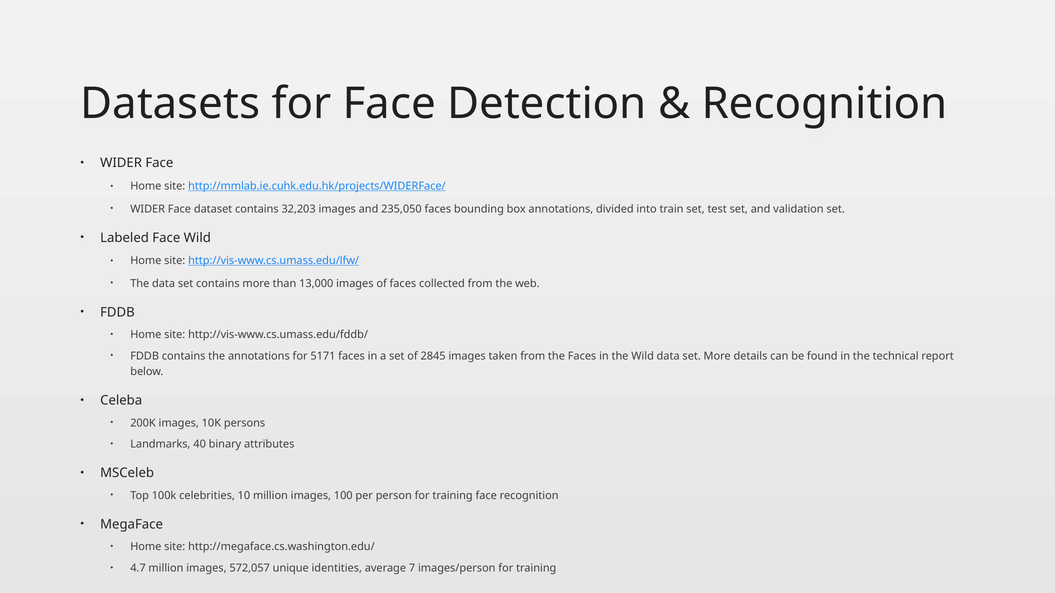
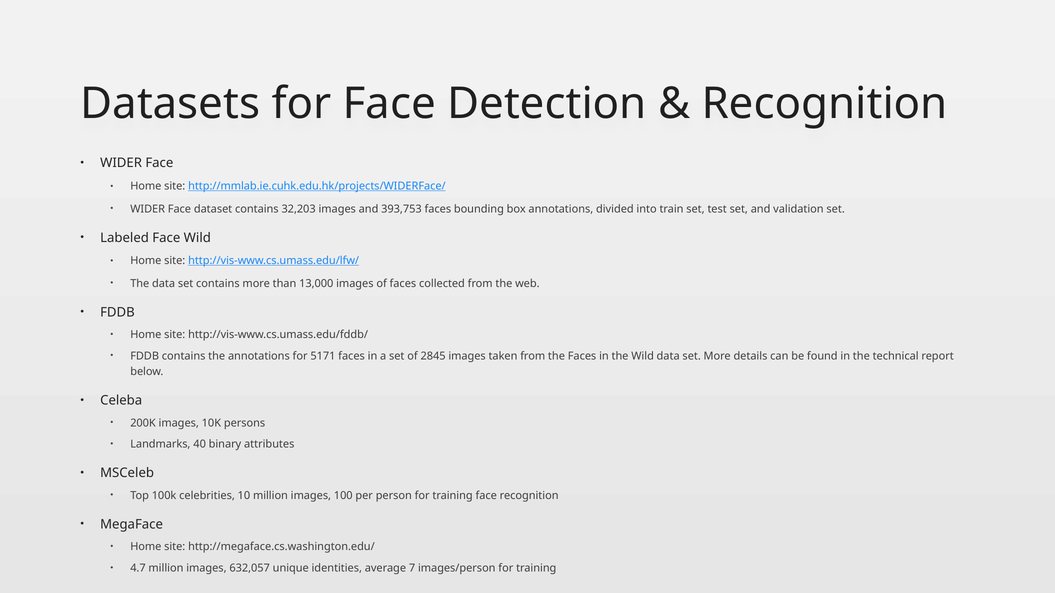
235,050: 235,050 -> 393,753
572,057: 572,057 -> 632,057
